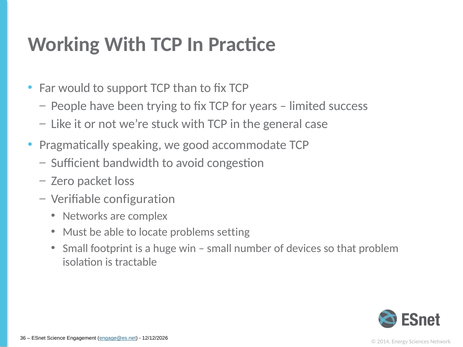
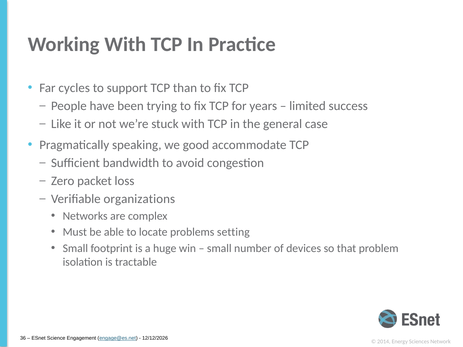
would: would -> cycles
configuration: configuration -> organizations
